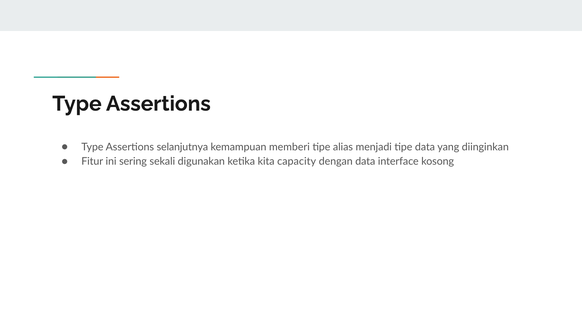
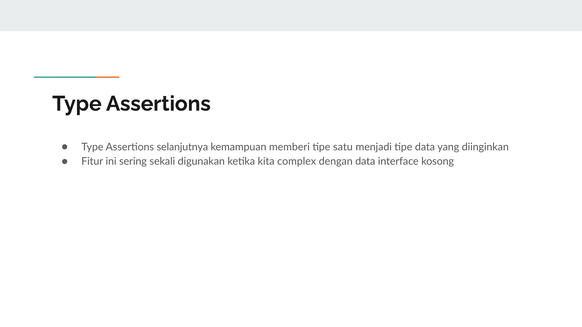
alias: alias -> satu
capacity: capacity -> complex
